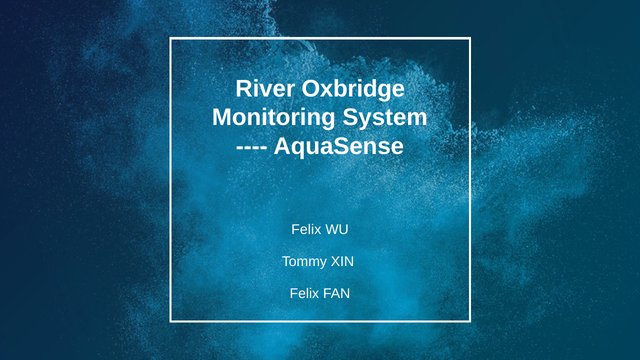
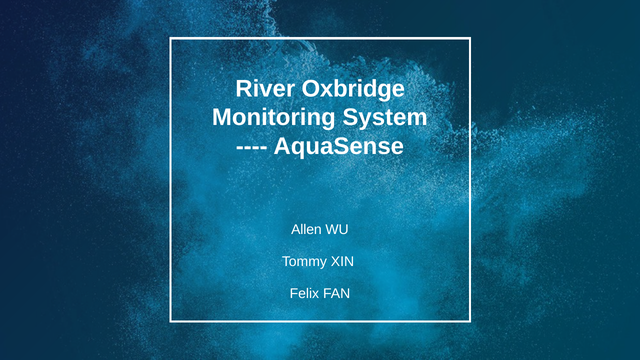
Felix at (306, 230): Felix -> Allen
